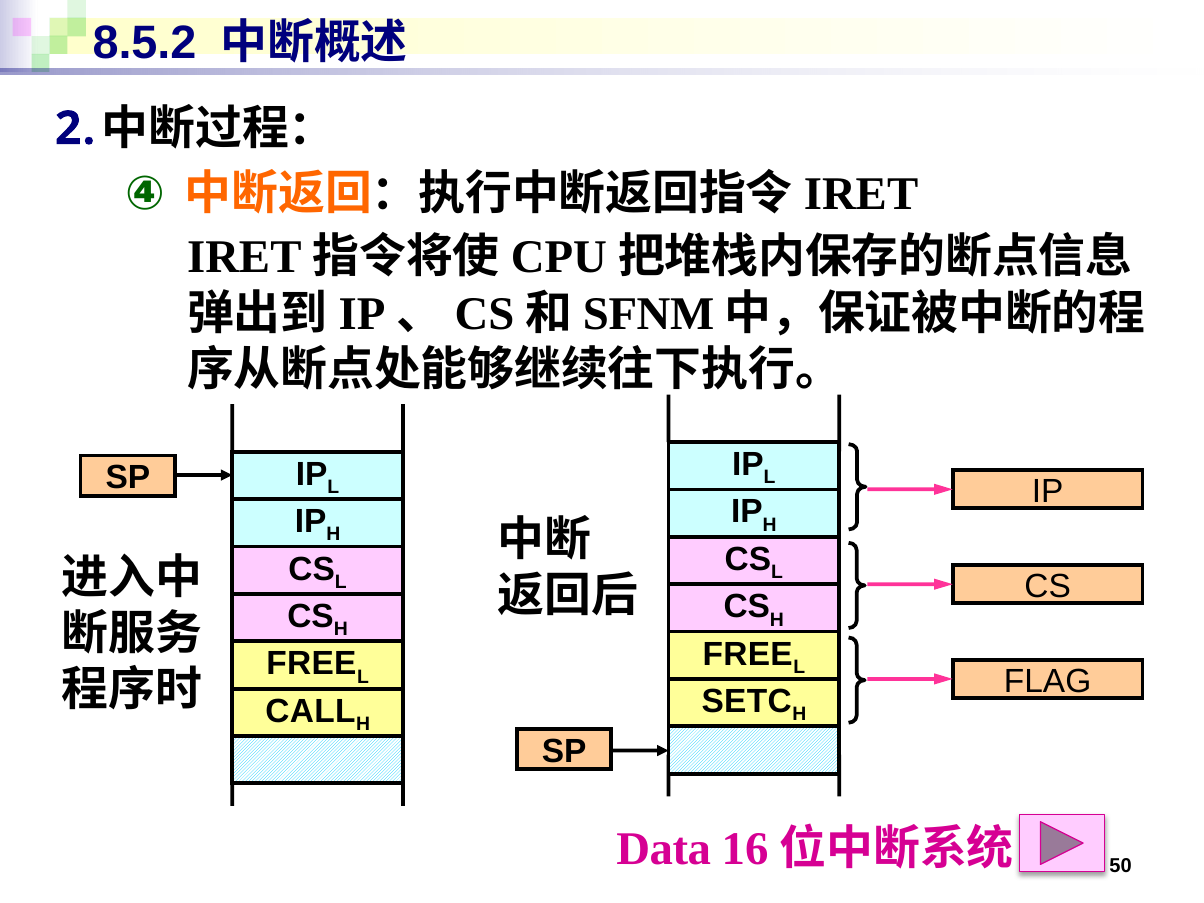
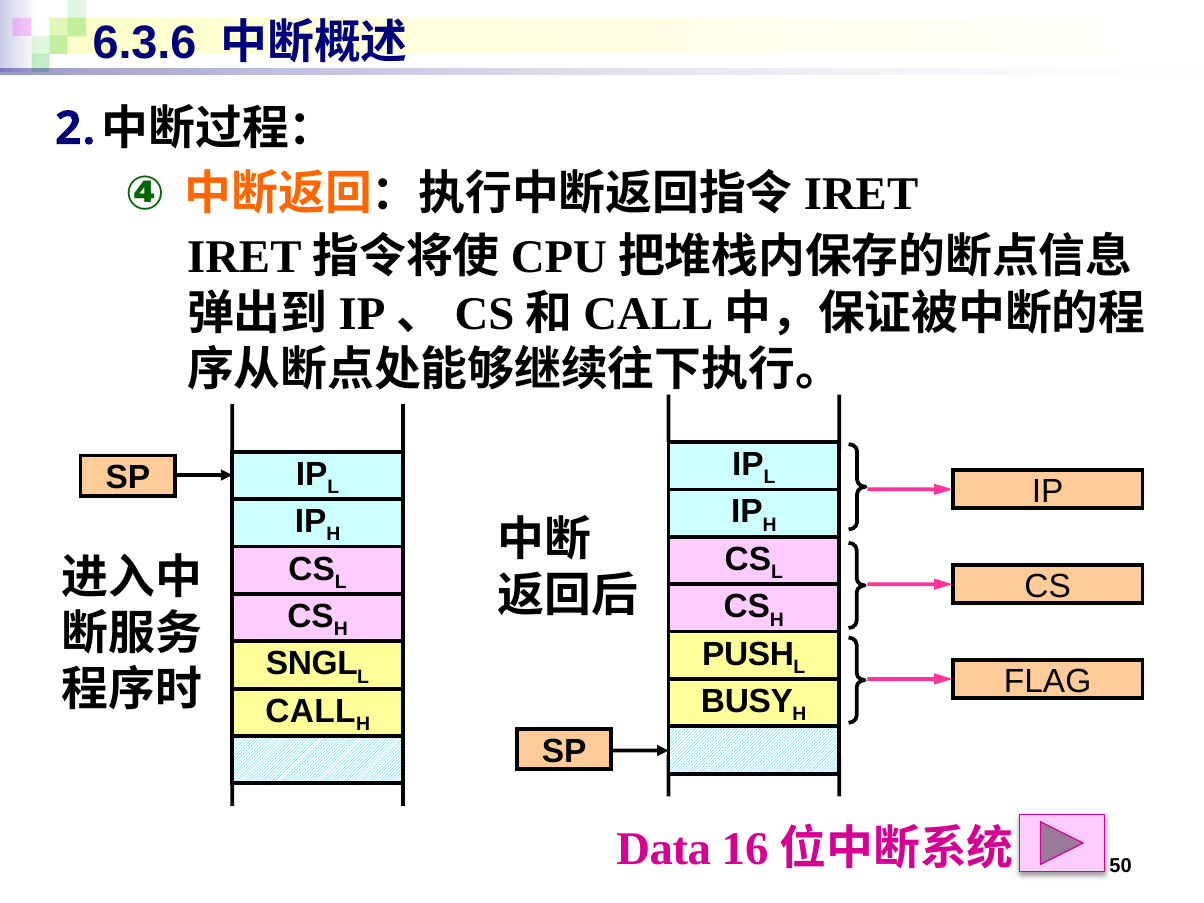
8.5.2: 8.5.2 -> 6.3.6
SFNM at (649, 314): SFNM -> CALL
FREE at (748, 654): FREE -> PUSH
FREE at (311, 664): FREE -> SNGL
SETC: SETC -> BUSY
